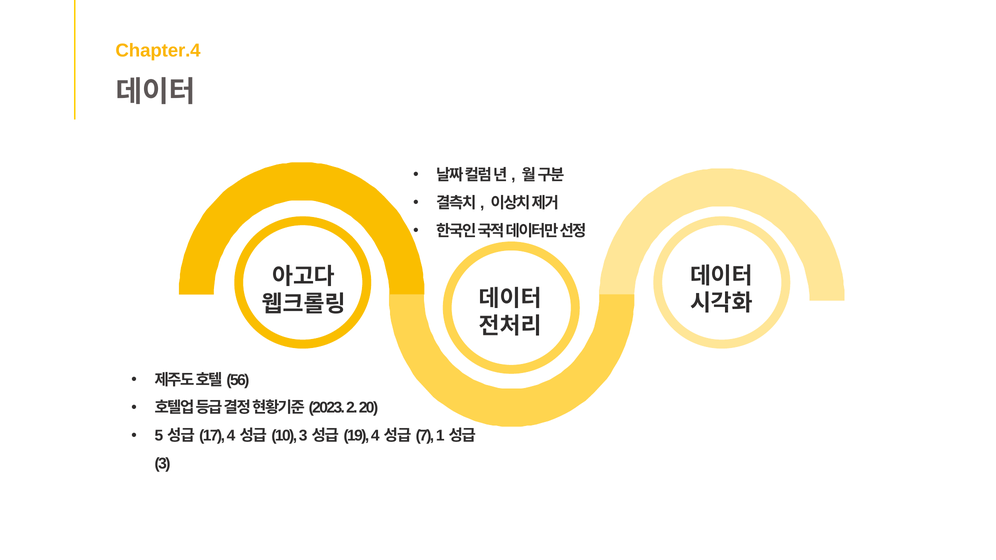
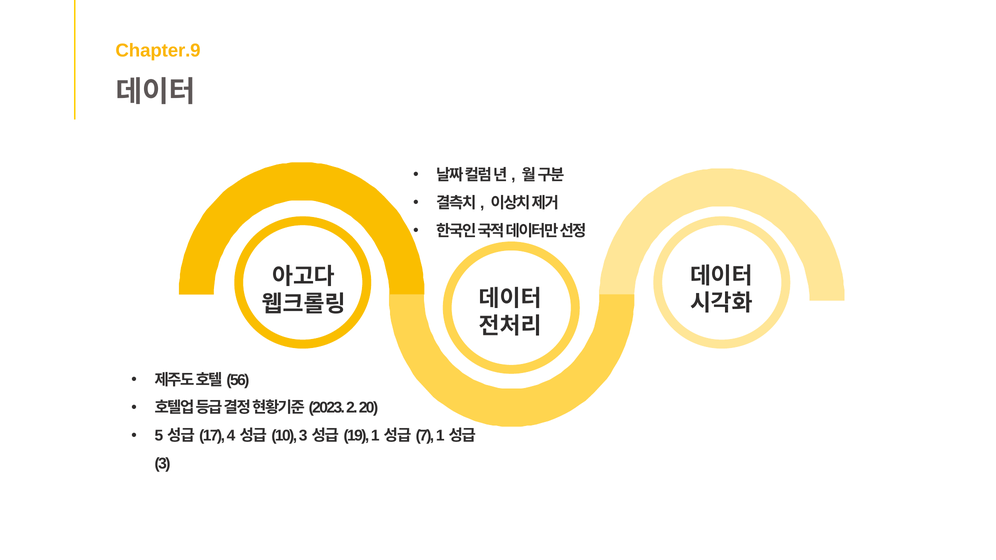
Chapter.4: Chapter.4 -> Chapter.9
4 at (375, 436): 4 -> 1
